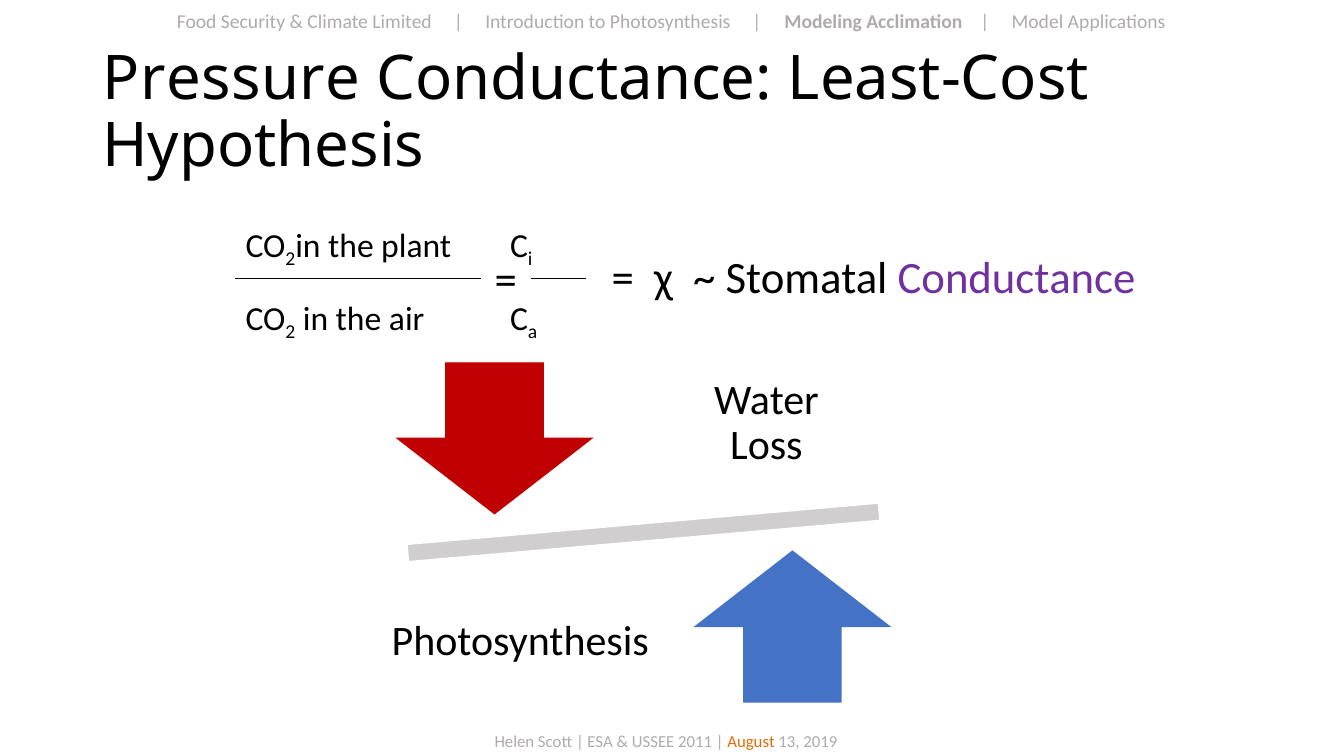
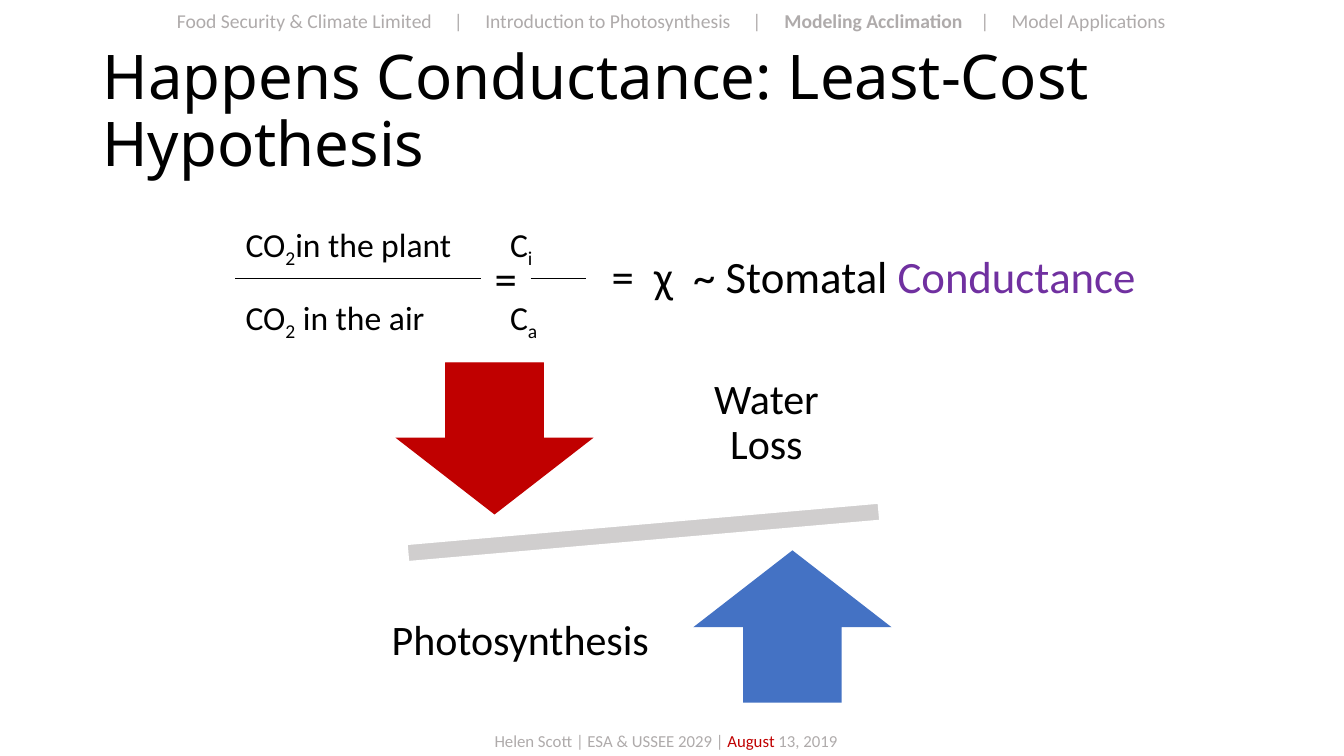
Pressure: Pressure -> Happens
2011: 2011 -> 2029
August colour: orange -> red
